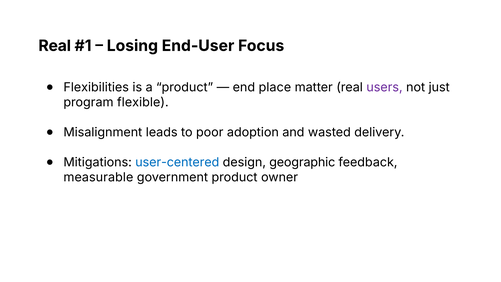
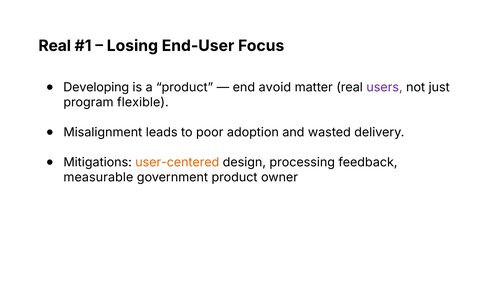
Flexibilities: Flexibilities -> Developing
place: place -> avoid
user-centered colour: blue -> orange
geographic: geographic -> processing
